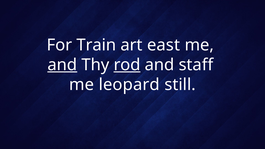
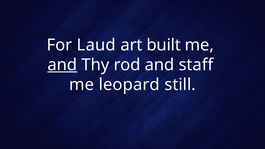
Train: Train -> Laud
east: east -> built
rod underline: present -> none
